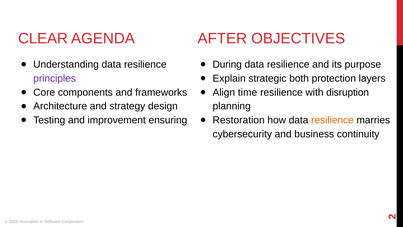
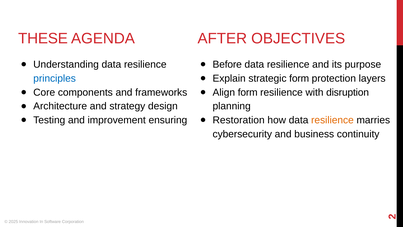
CLEAR: CLEAR -> THESE
During: During -> Before
strategic both: both -> form
principles colour: purple -> blue
Align time: time -> form
